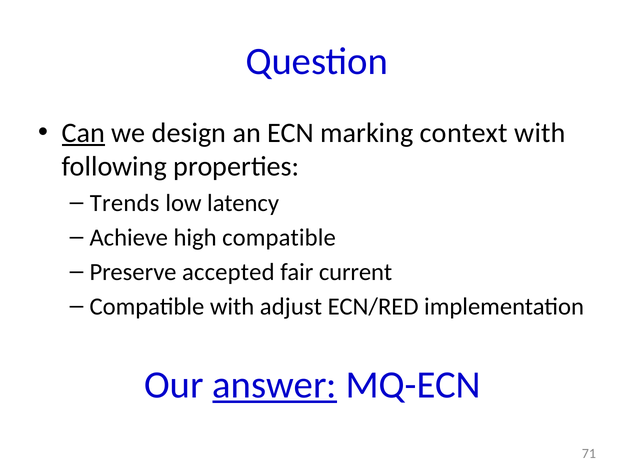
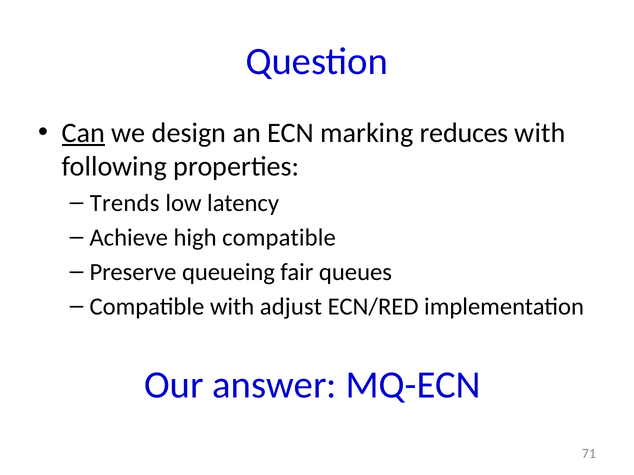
context: context -> reduces
accepted: accepted -> queueing
current: current -> queues
answer underline: present -> none
